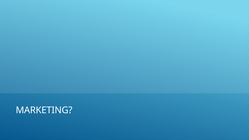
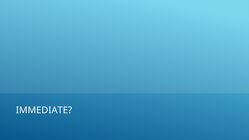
MARKETING: MARKETING -> IMMEDIATE
